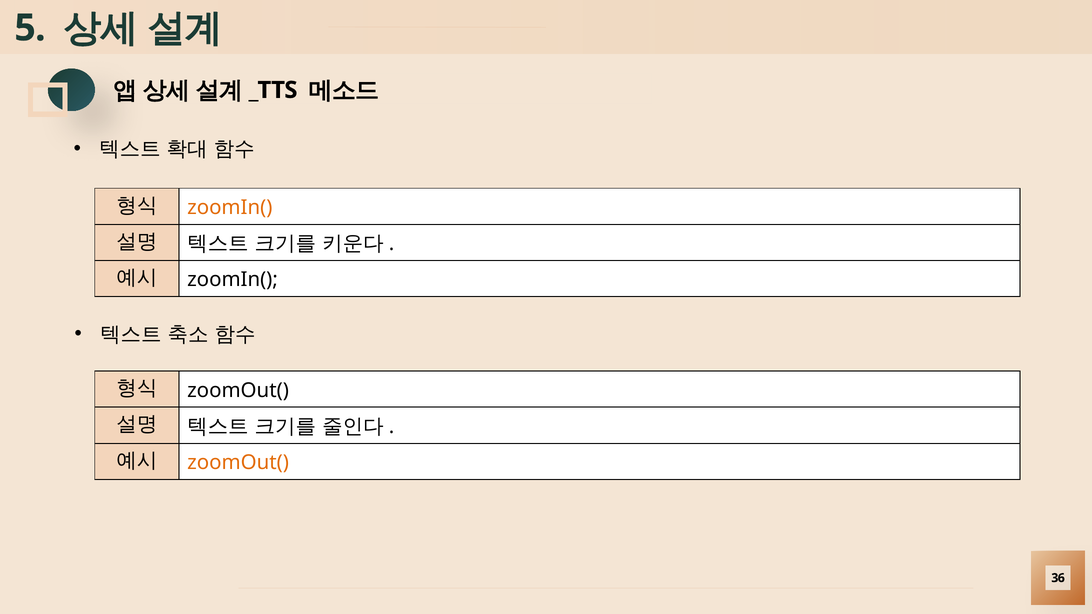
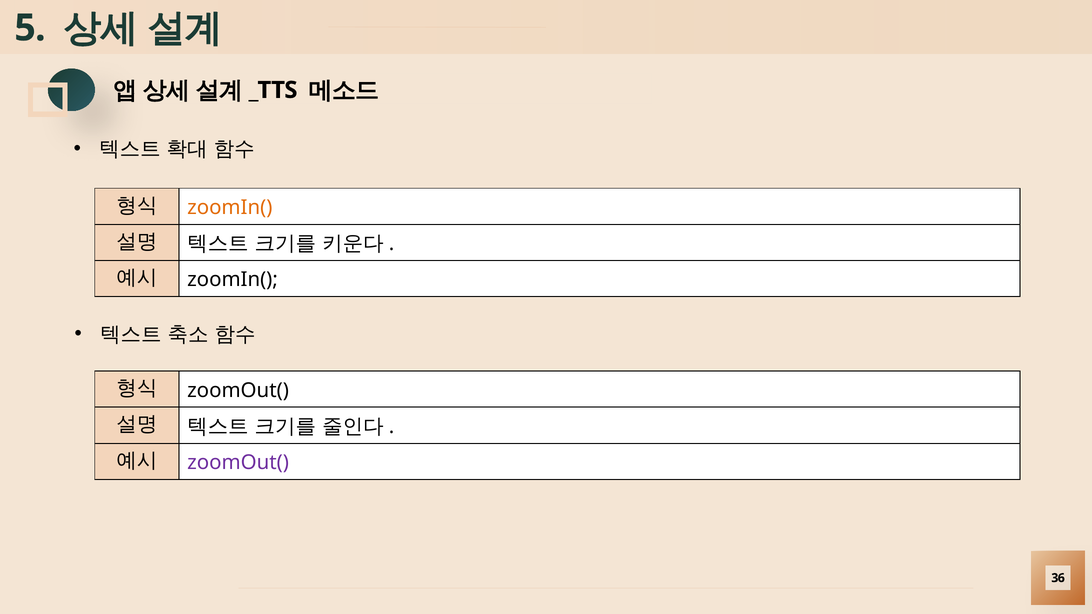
zoomOut( at (238, 463) colour: orange -> purple
